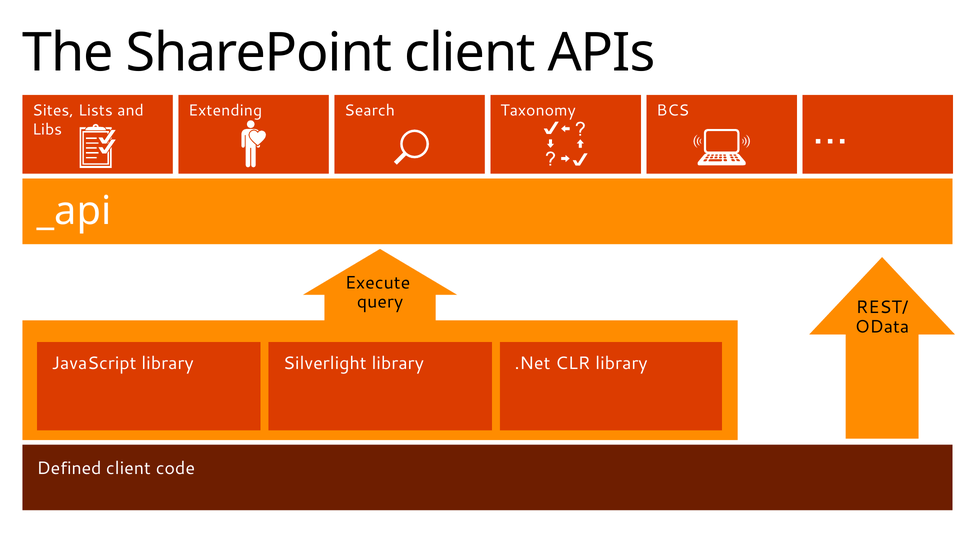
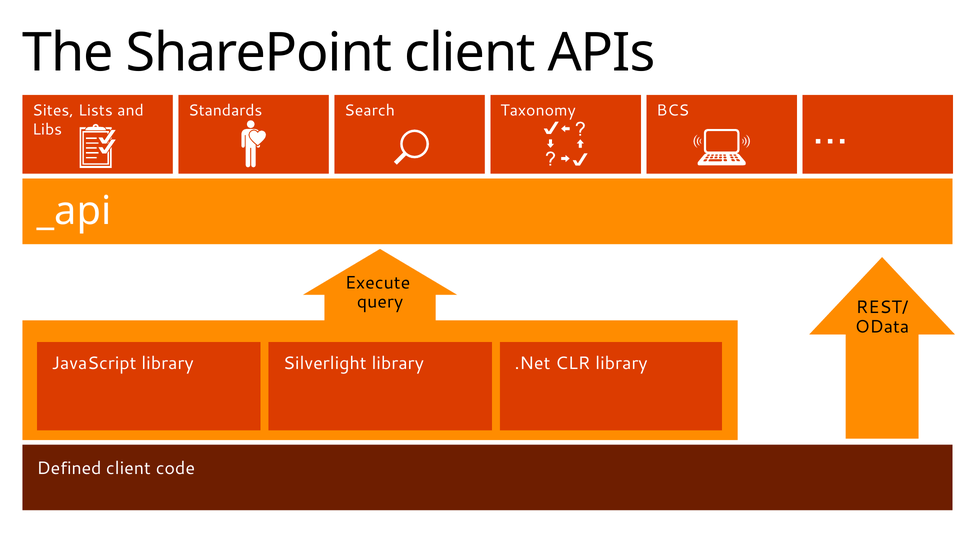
Extending: Extending -> Standards
